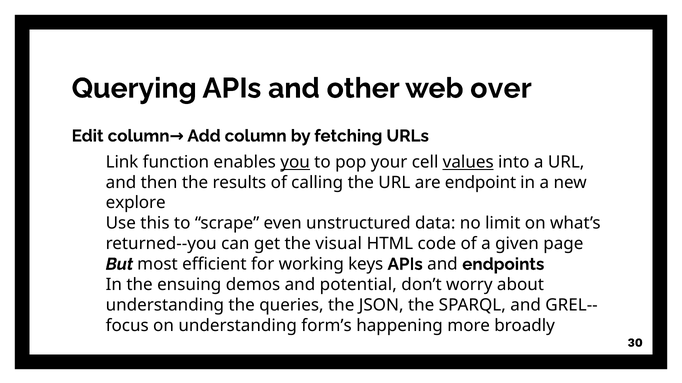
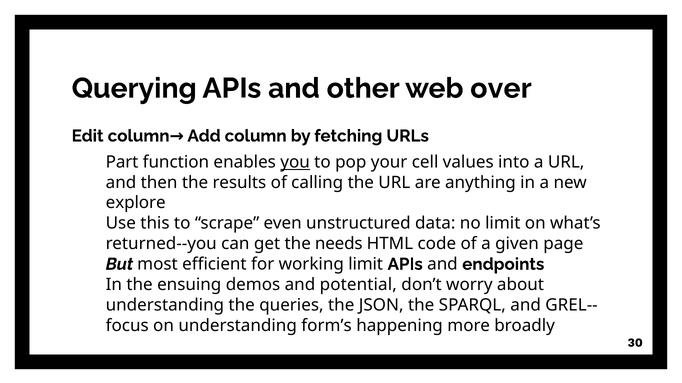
Link: Link -> Part
values underline: present -> none
endpoint: endpoint -> anything
visual: visual -> needs
working keys: keys -> limit
